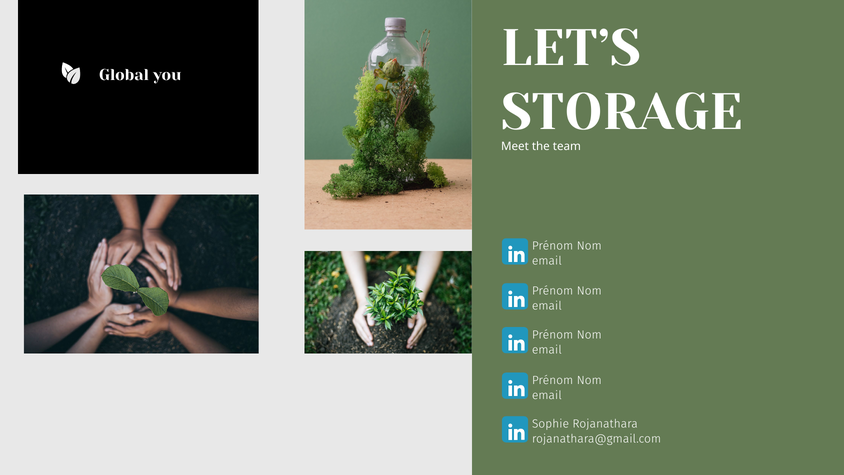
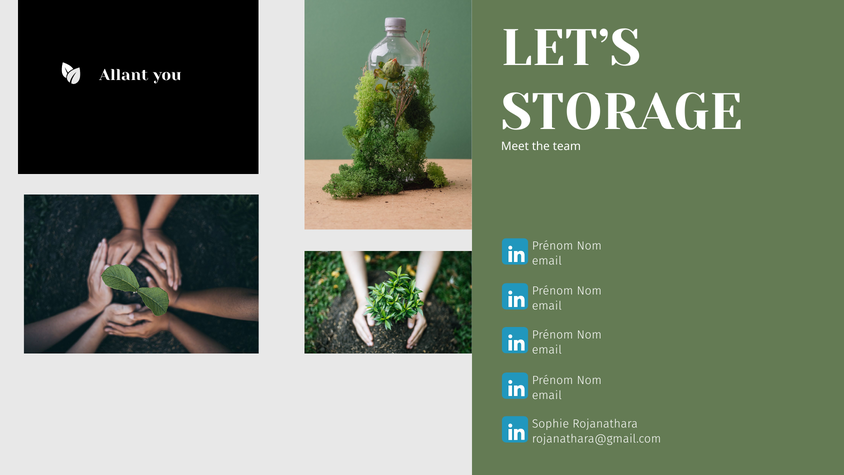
Global: Global -> Allant
